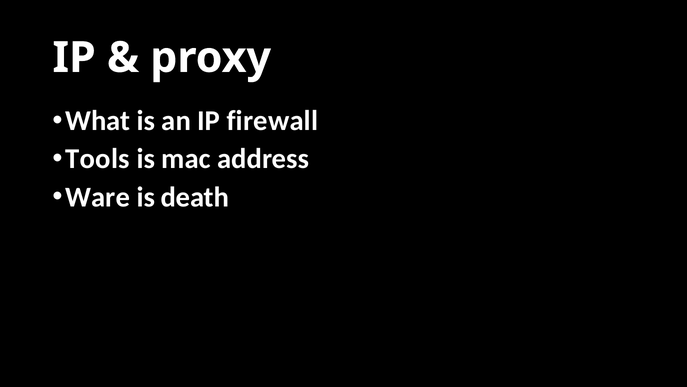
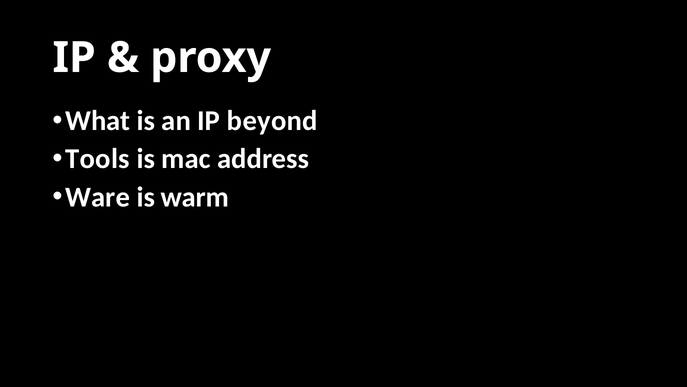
firewall: firewall -> beyond
death: death -> warm
